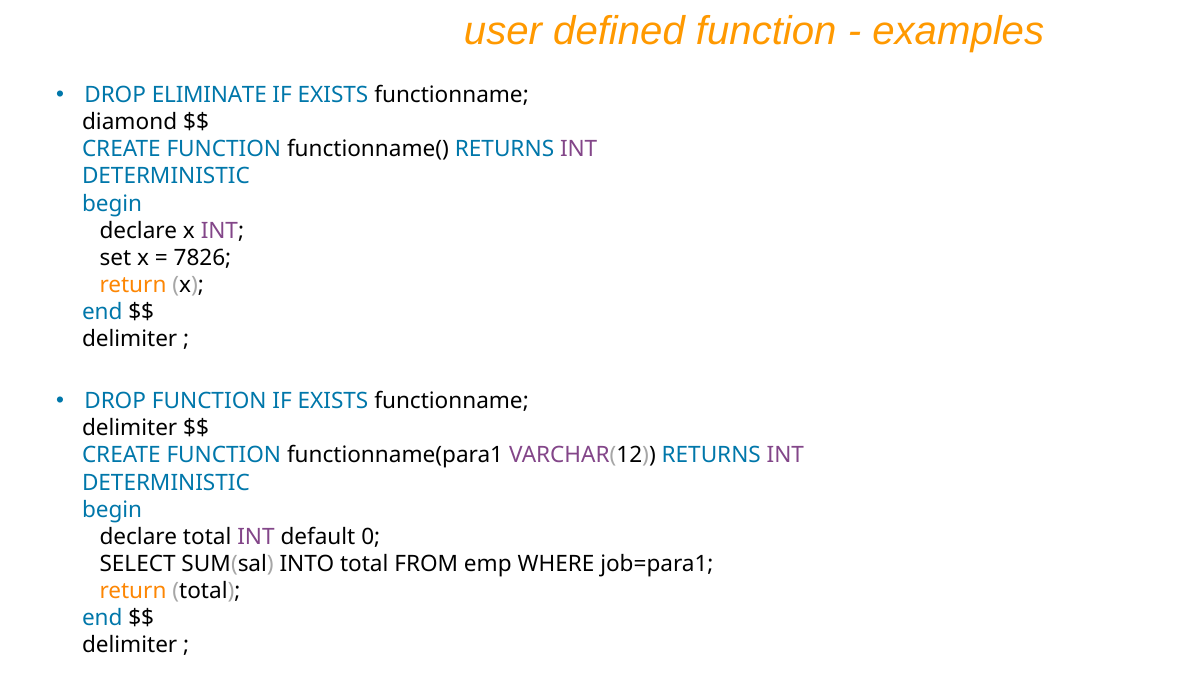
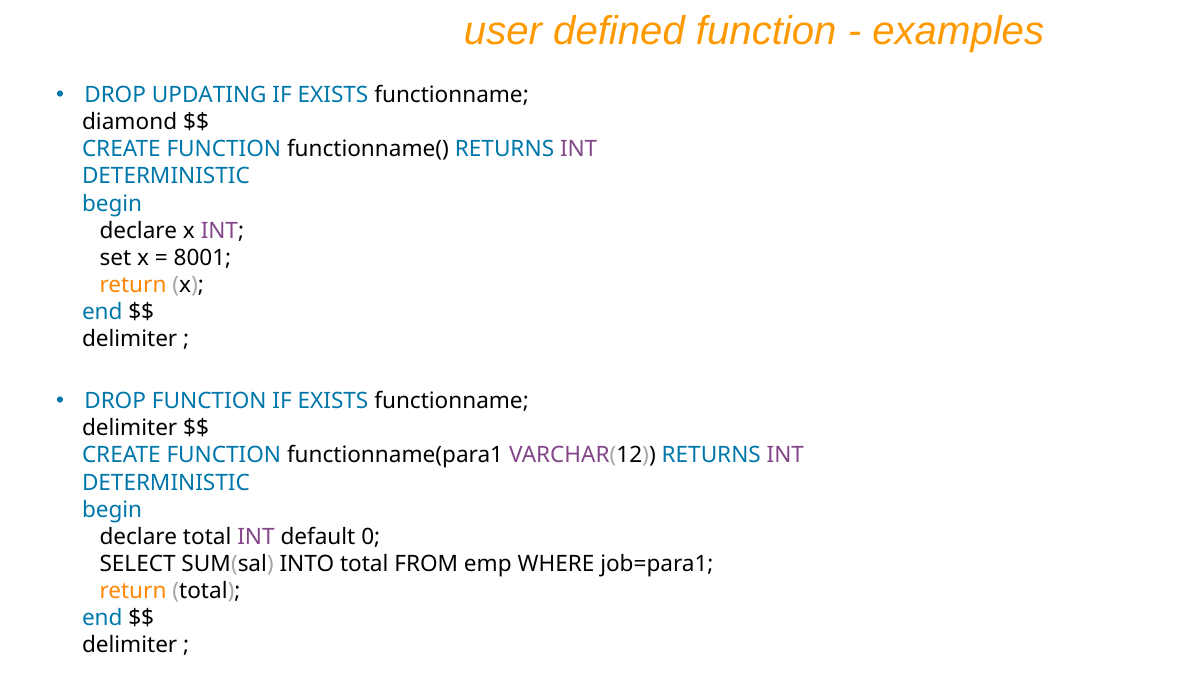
ELIMINATE: ELIMINATE -> UPDATING
7826: 7826 -> 8001
